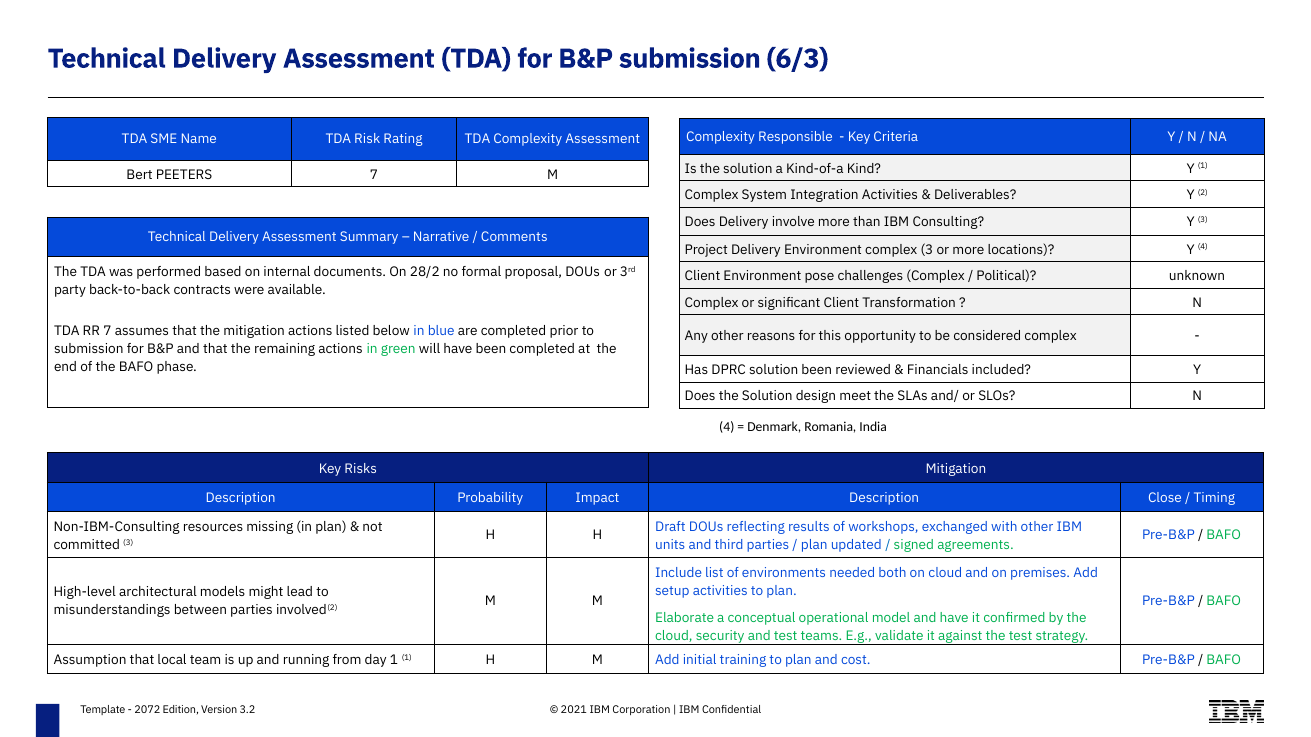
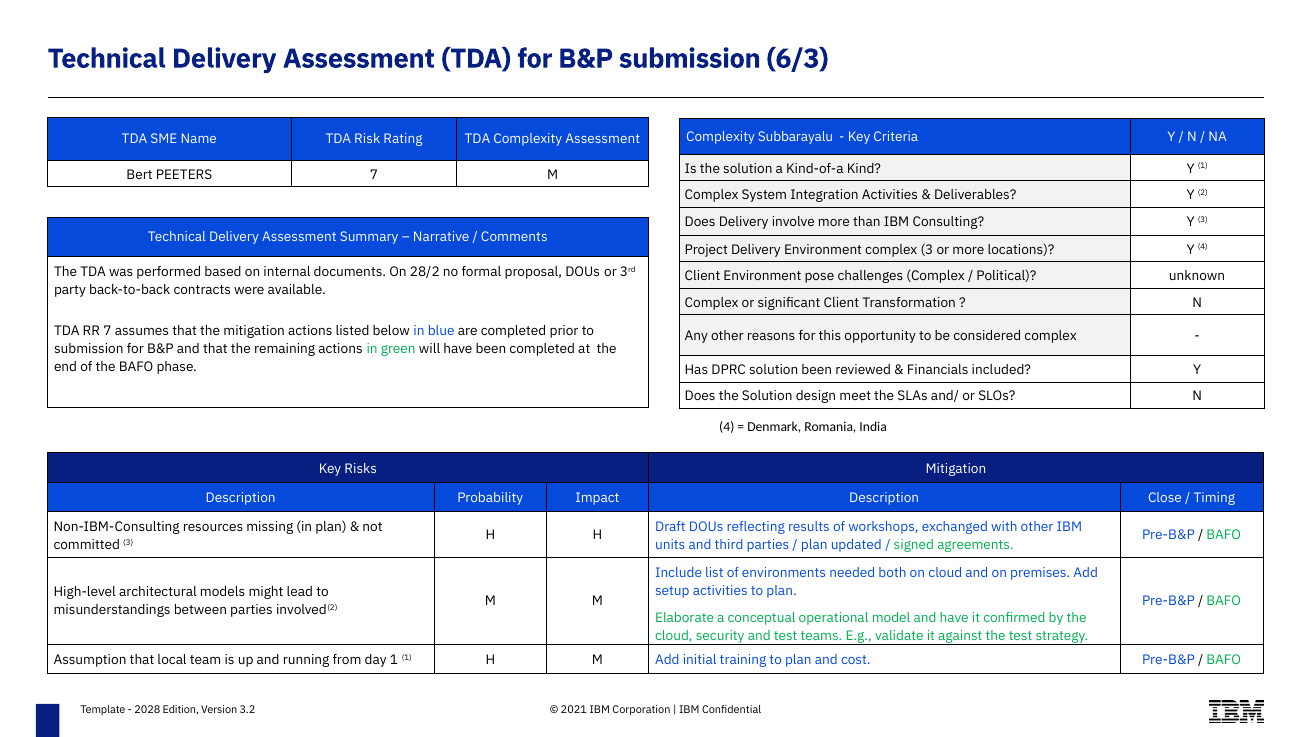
Responsible: Responsible -> Subbarayalu
2072: 2072 -> 2028
